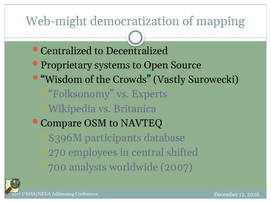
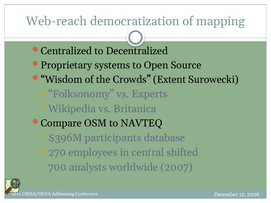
Web-might: Web-might -> Web-reach
Vastly: Vastly -> Extent
